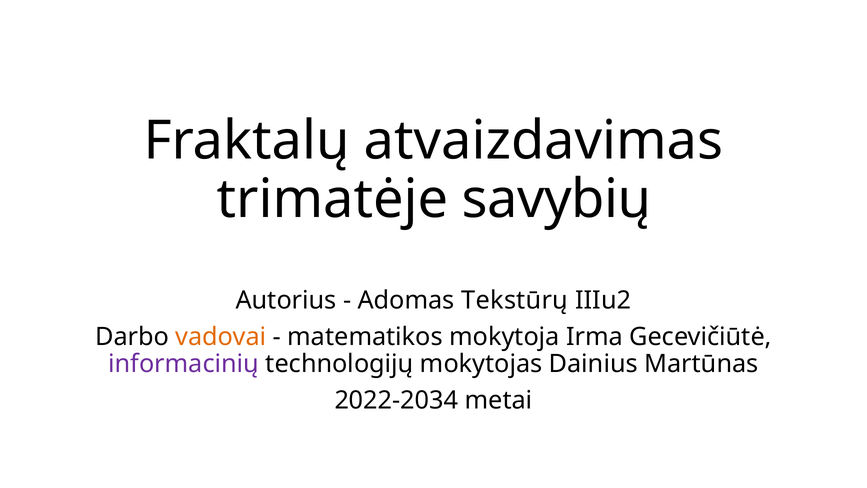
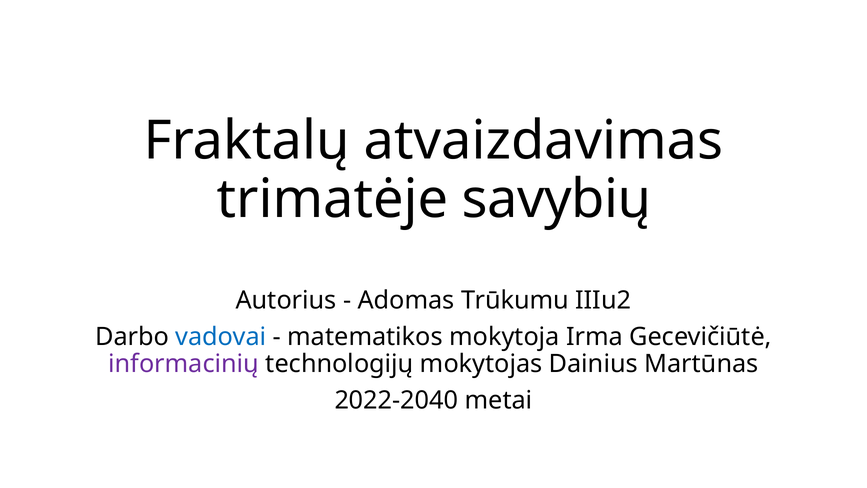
Tekstūrų: Tekstūrų -> Trūkumu
vadovai colour: orange -> blue
2022-2034: 2022-2034 -> 2022-2040
